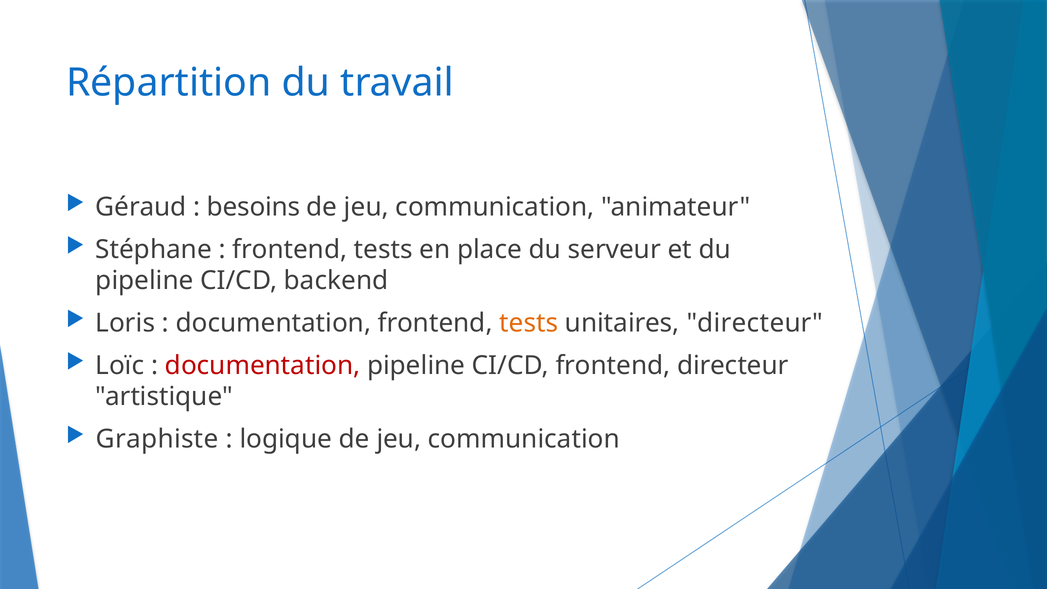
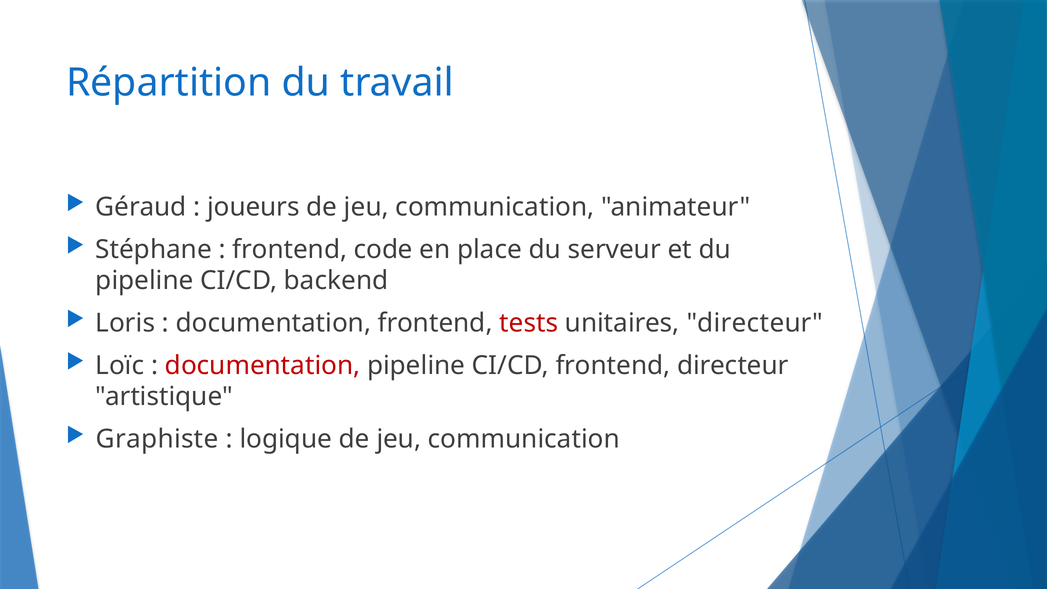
besoins: besoins -> joueurs
tests at (383, 249): tests -> code
tests at (529, 323) colour: orange -> red
